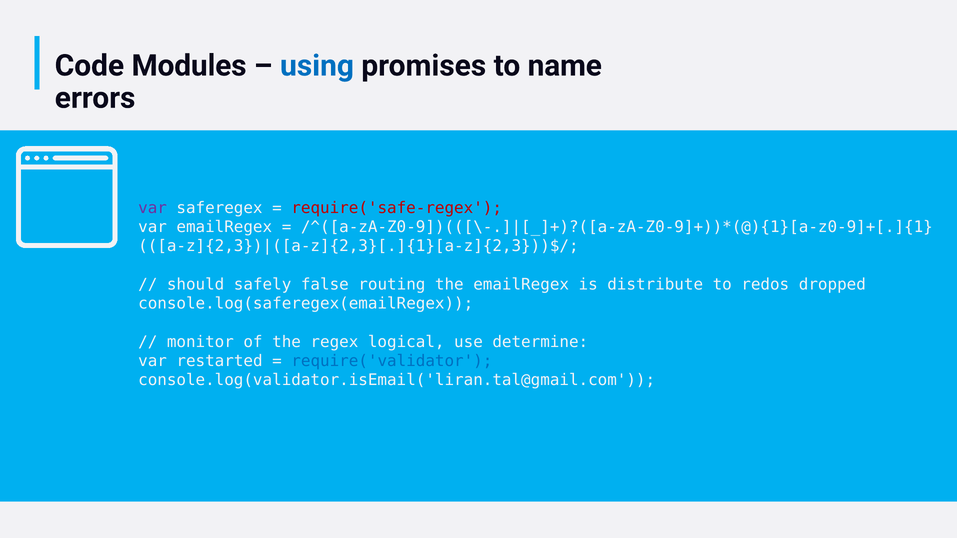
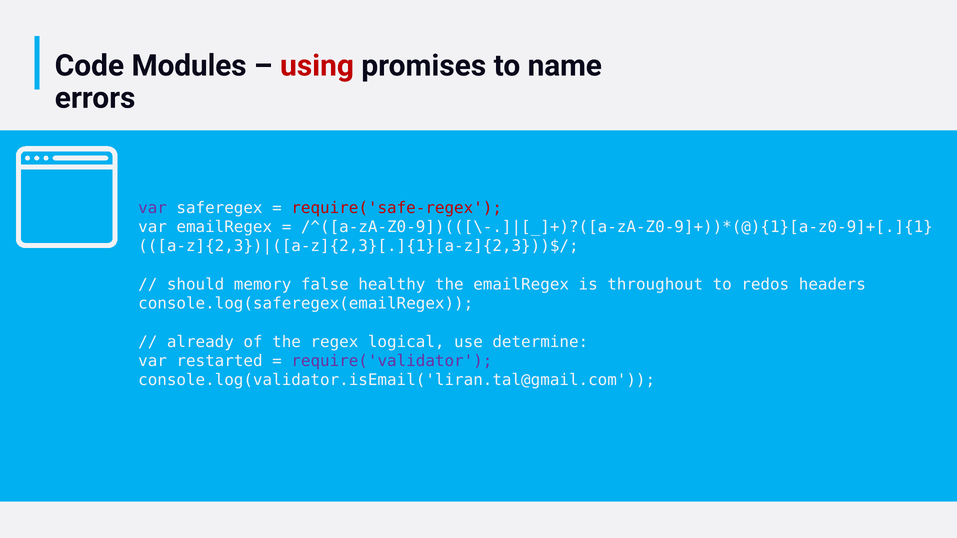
using colour: blue -> red
safely: safely -> memory
routing: routing -> healthy
distribute: distribute -> throughout
dropped: dropped -> headers
monitor: monitor -> already
require('validator colour: blue -> purple
